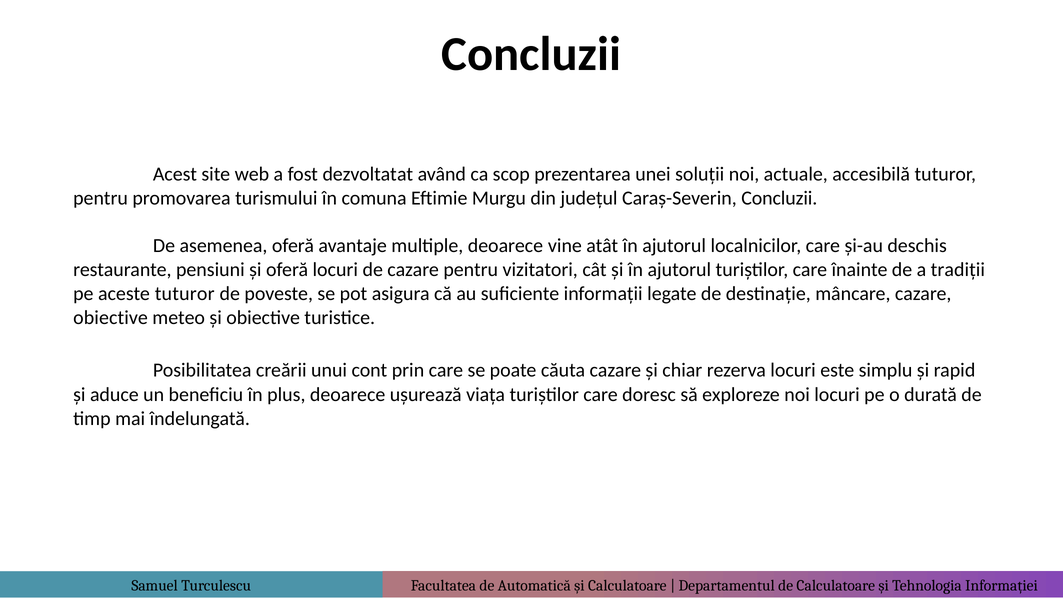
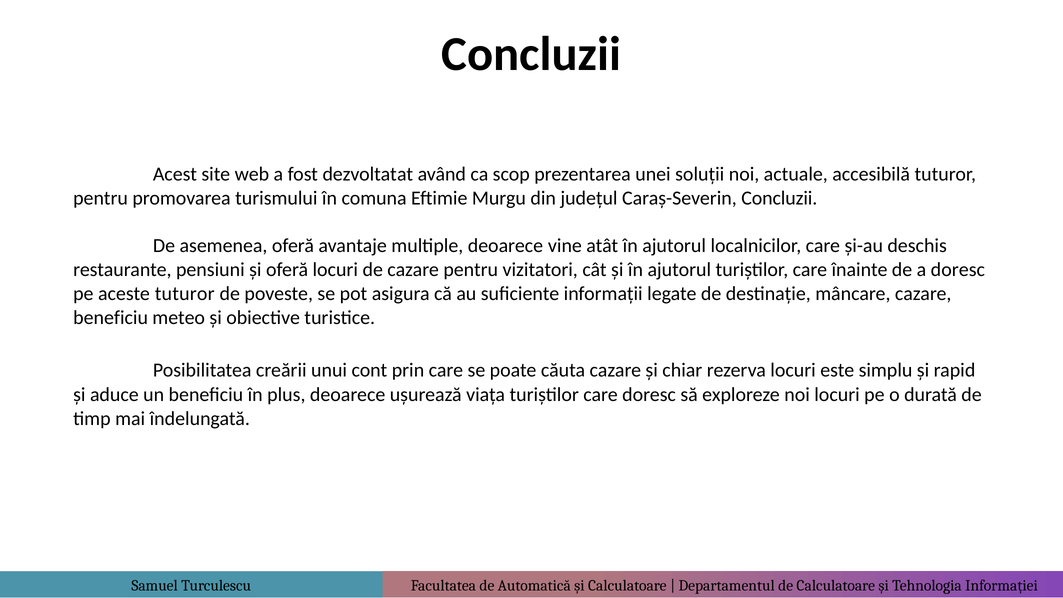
a tradiții: tradiții -> doresc
obiective at (111, 317): obiective -> beneficiu
